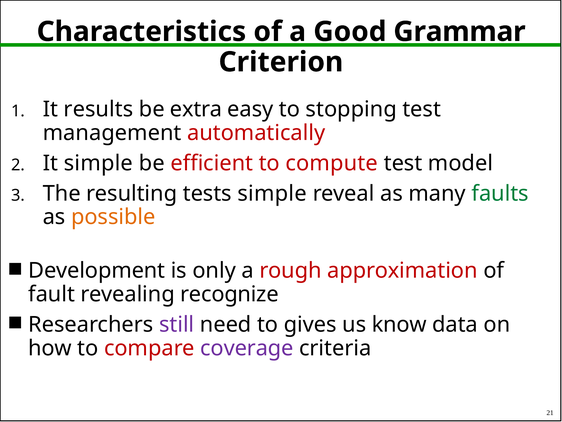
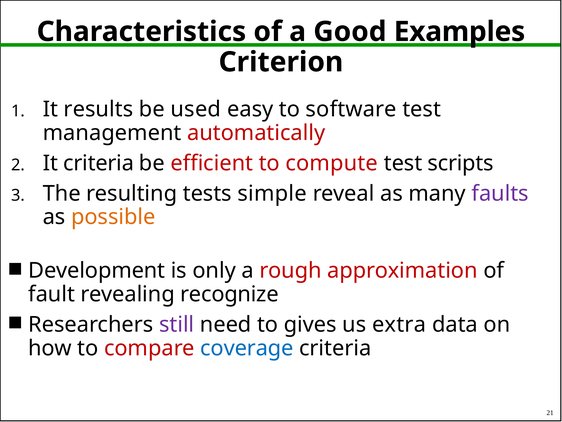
Grammar: Grammar -> Examples
extra: extra -> used
stopping: stopping -> software
It simple: simple -> criteria
model: model -> scripts
faults colour: green -> purple
know: know -> extra
coverage colour: purple -> blue
